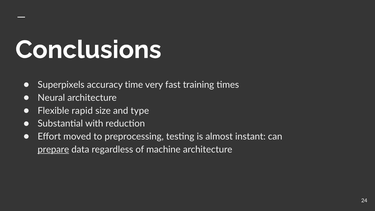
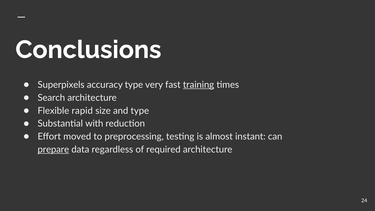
accuracy time: time -> type
training underline: none -> present
Neural: Neural -> Search
machine: machine -> required
